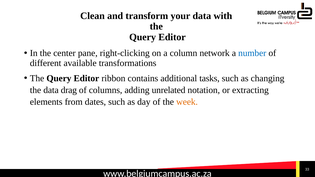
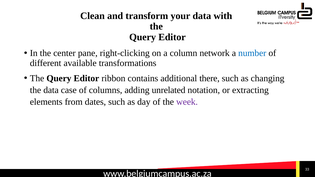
tasks: tasks -> there
drag: drag -> case
week colour: orange -> purple
